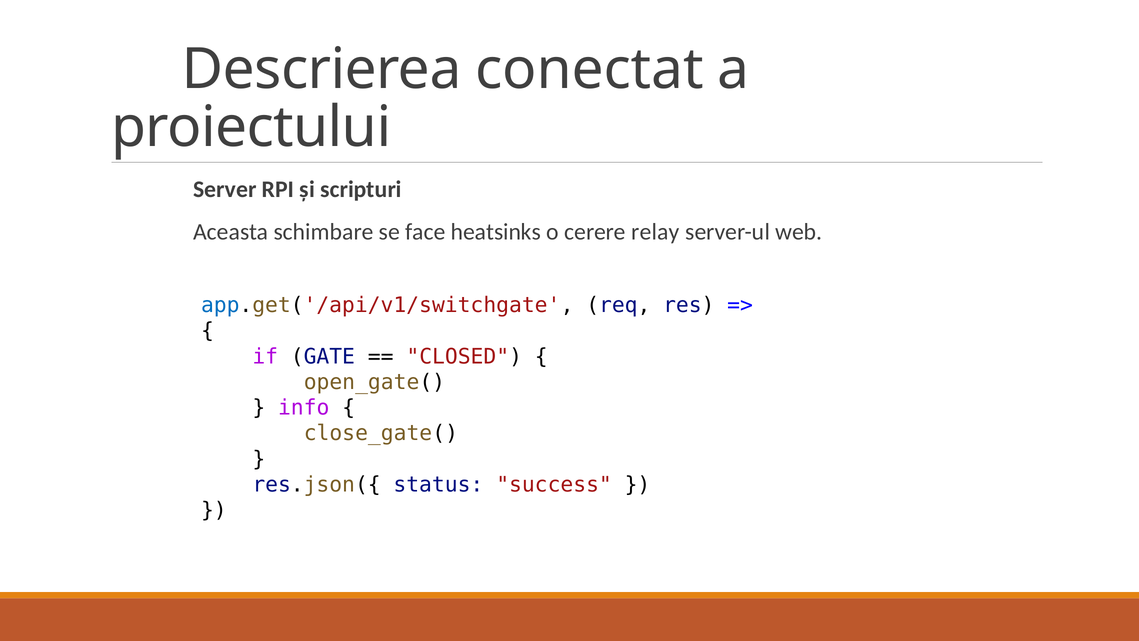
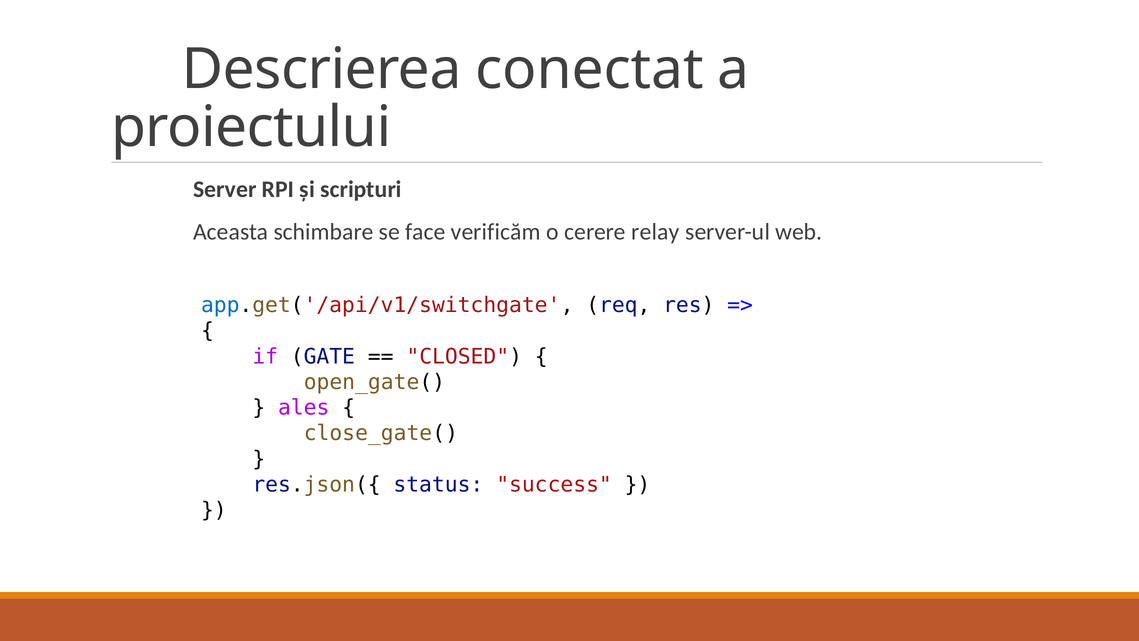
heatsinks: heatsinks -> verificăm
info: info -> ales
